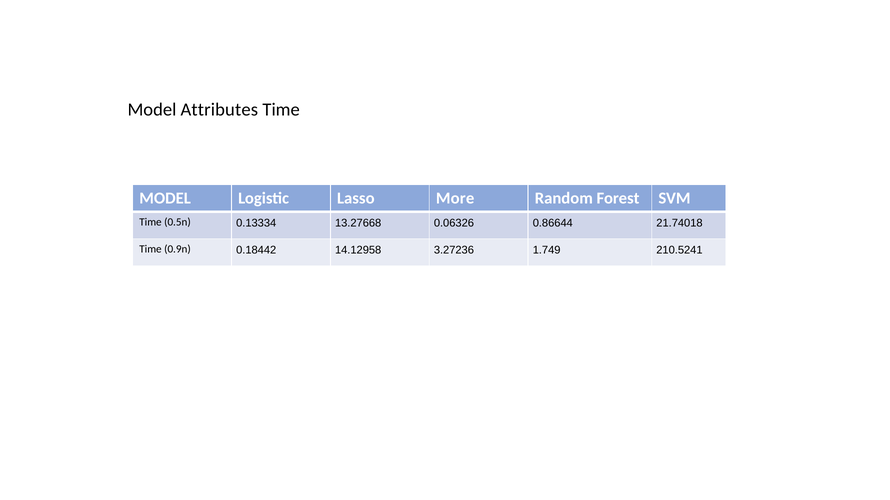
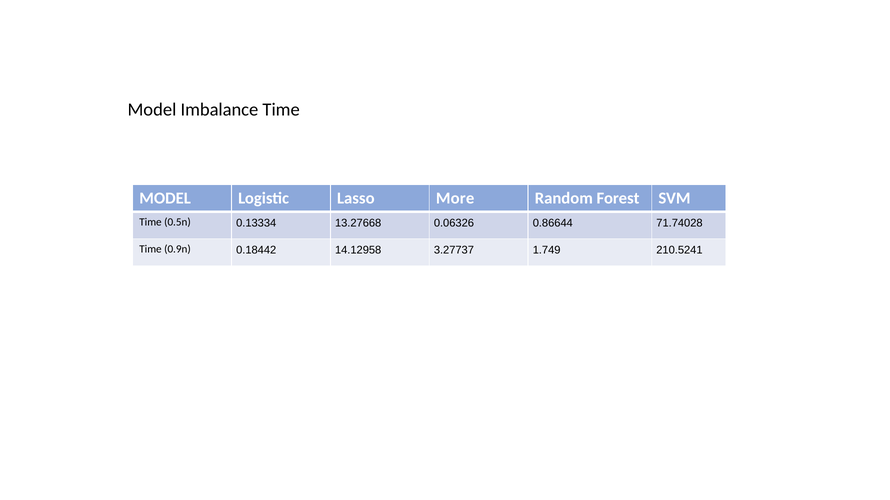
Attributes: Attributes -> Imbalance
21.74018: 21.74018 -> 71.74028
3.27236: 3.27236 -> 3.27737
